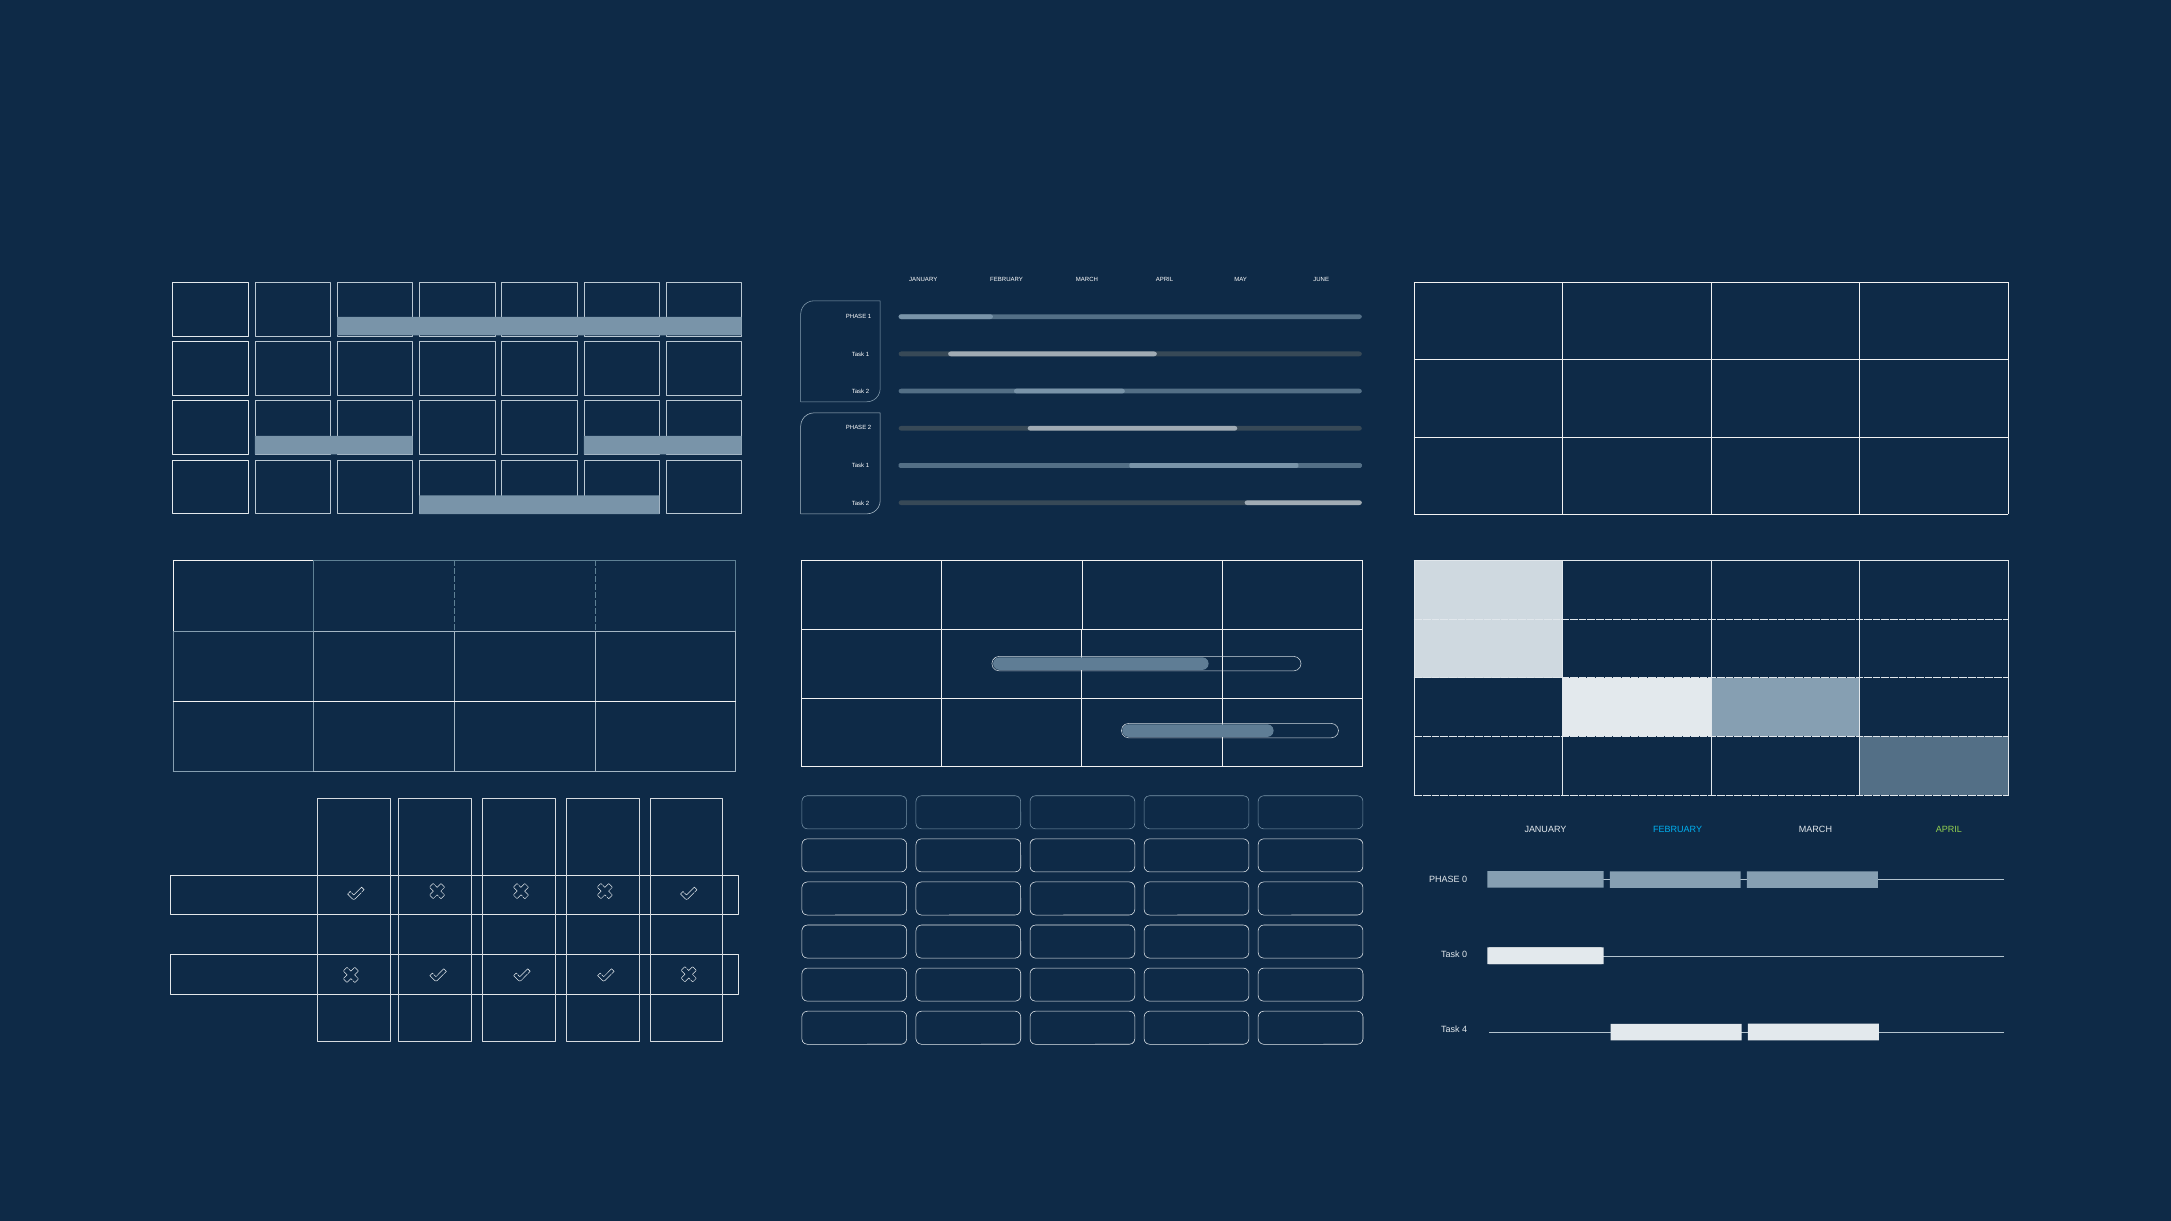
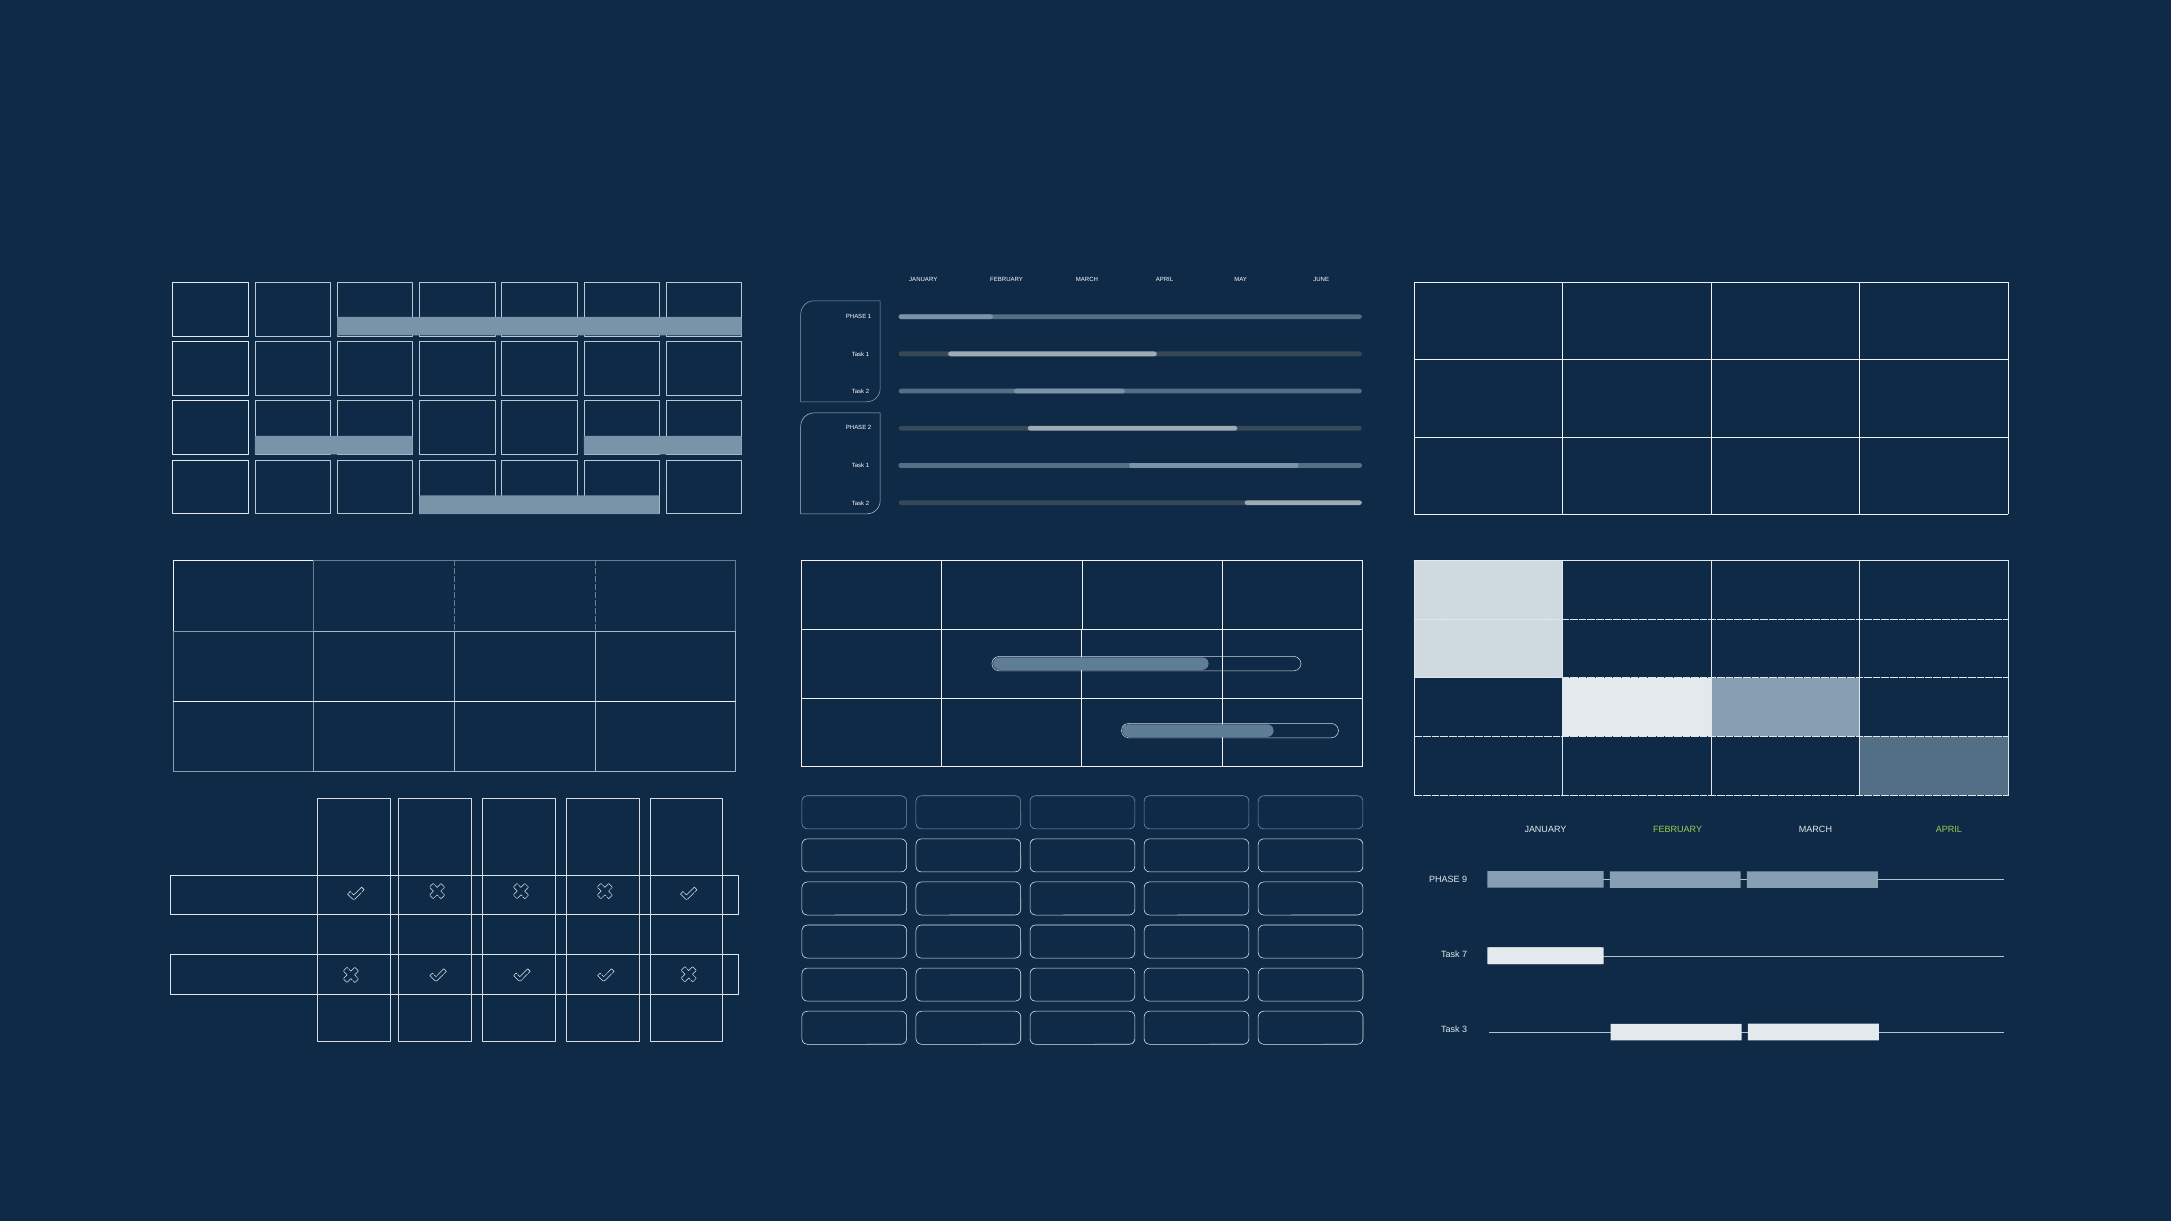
FEBRUARY at (1678, 830) colour: light blue -> light green
PHASE 0: 0 -> 9
Task 0: 0 -> 7
4: 4 -> 3
